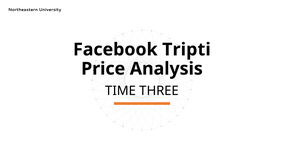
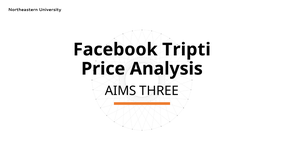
TIME: TIME -> AIMS
